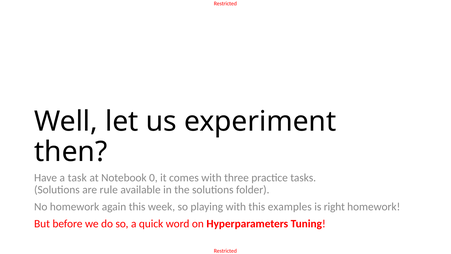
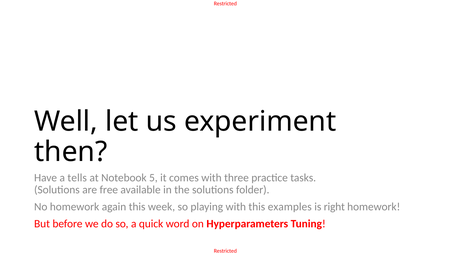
task: task -> tells
0: 0 -> 5
rule: rule -> free
